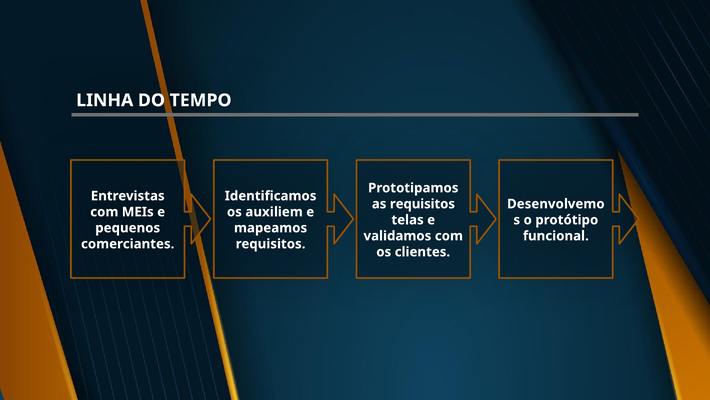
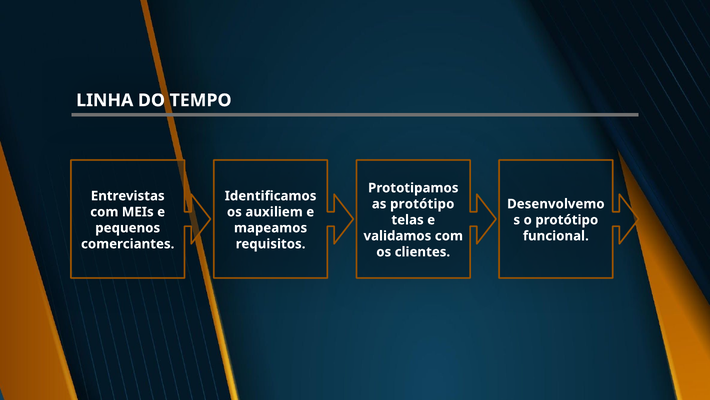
requisitos at (422, 204): requisitos -> protótipo
